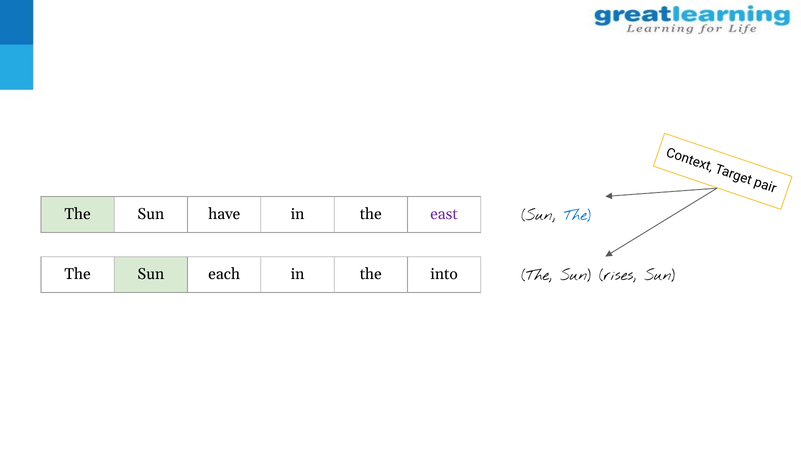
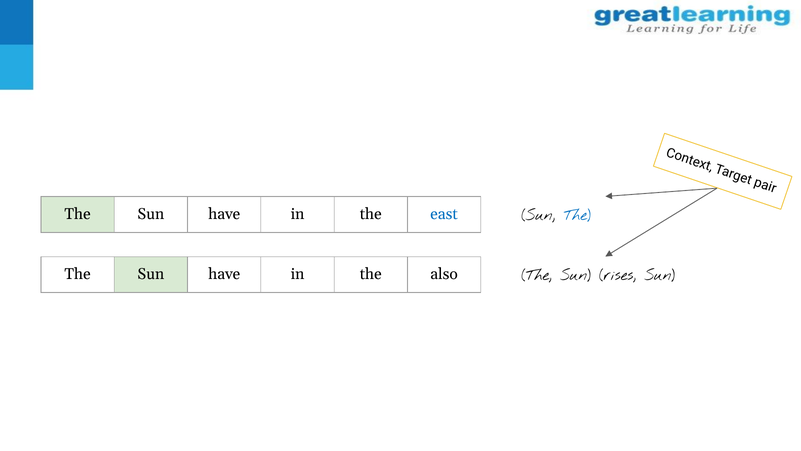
east colour: purple -> blue
each at (224, 274): each -> have
into: into -> also
